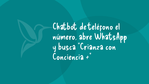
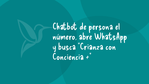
teléfono: teléfono -> persona
